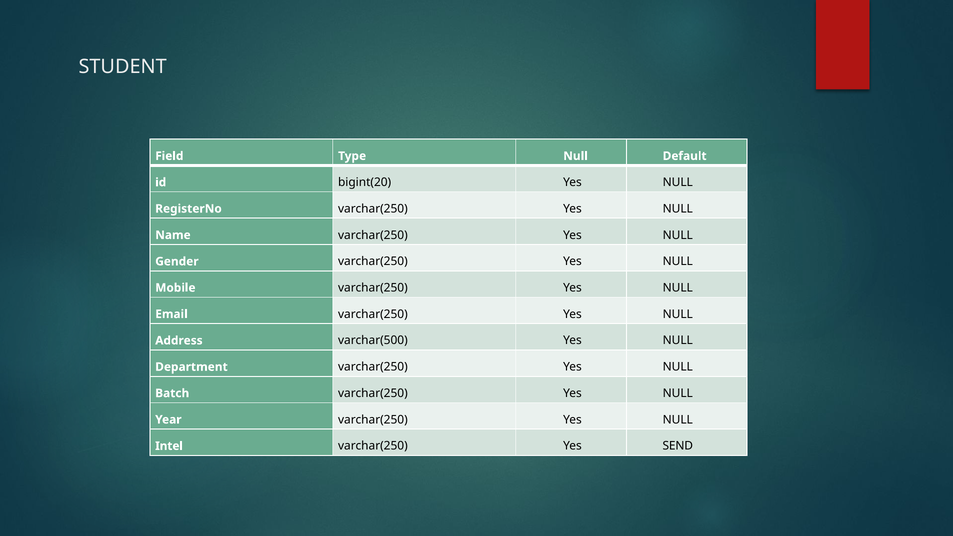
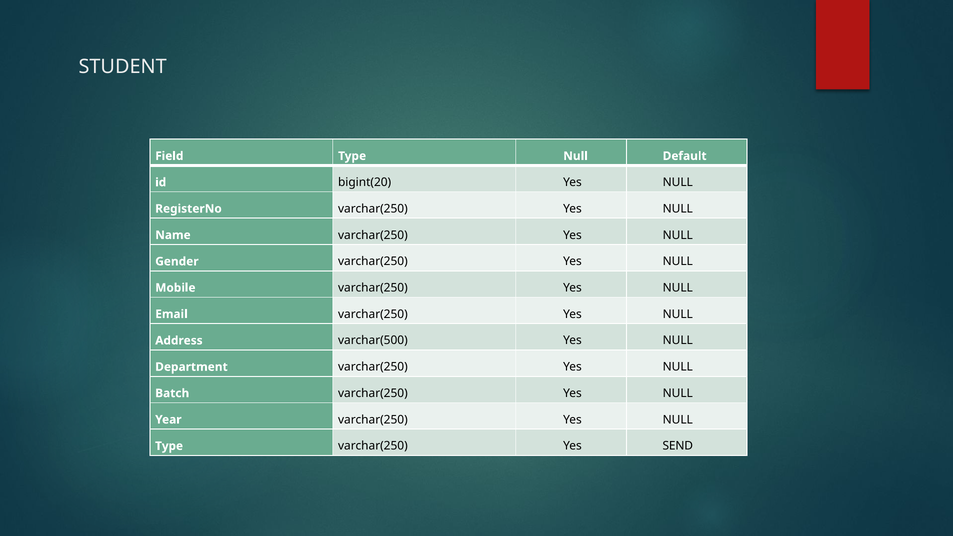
Intel at (169, 446): Intel -> Type
